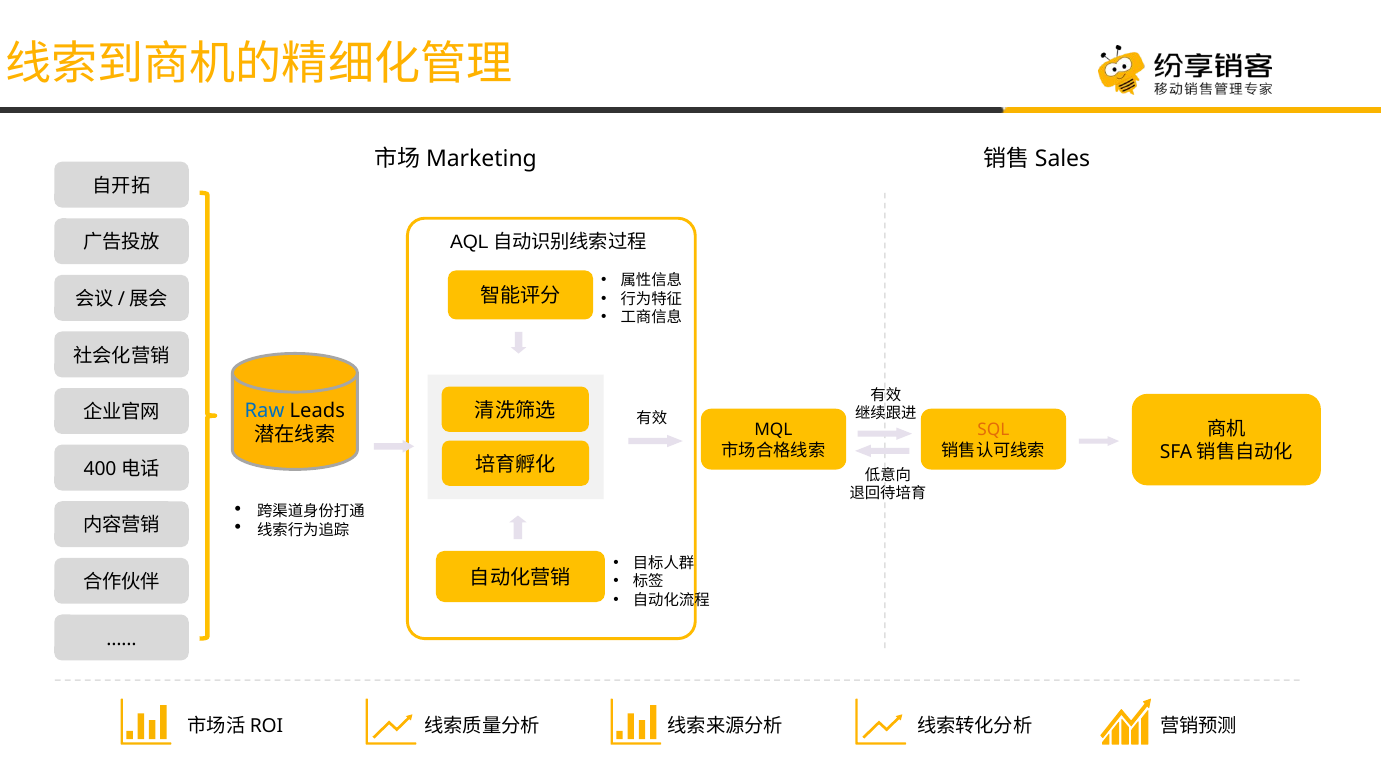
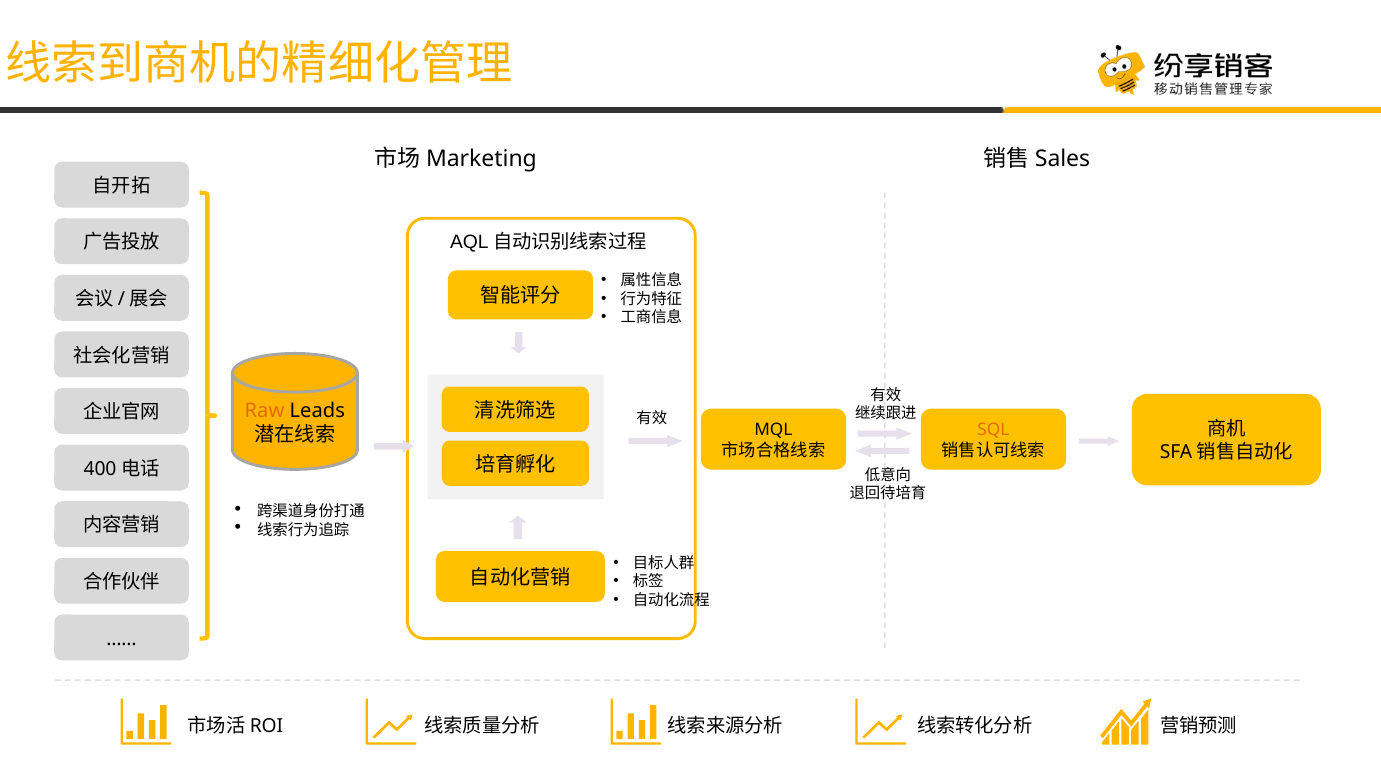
Raw colour: blue -> orange
